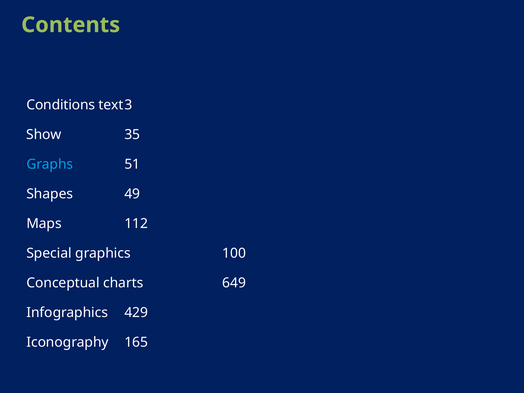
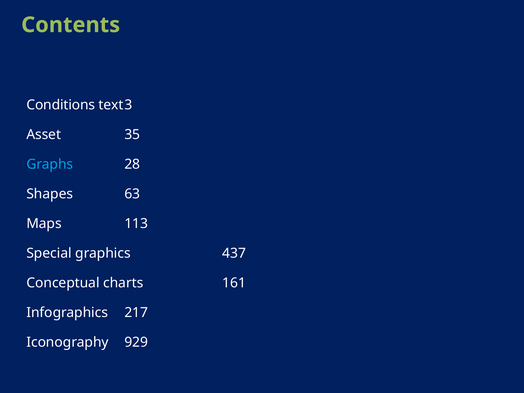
Show: Show -> Asset
51: 51 -> 28
49: 49 -> 63
112: 112 -> 113
100: 100 -> 437
649: 649 -> 161
429: 429 -> 217
165: 165 -> 929
